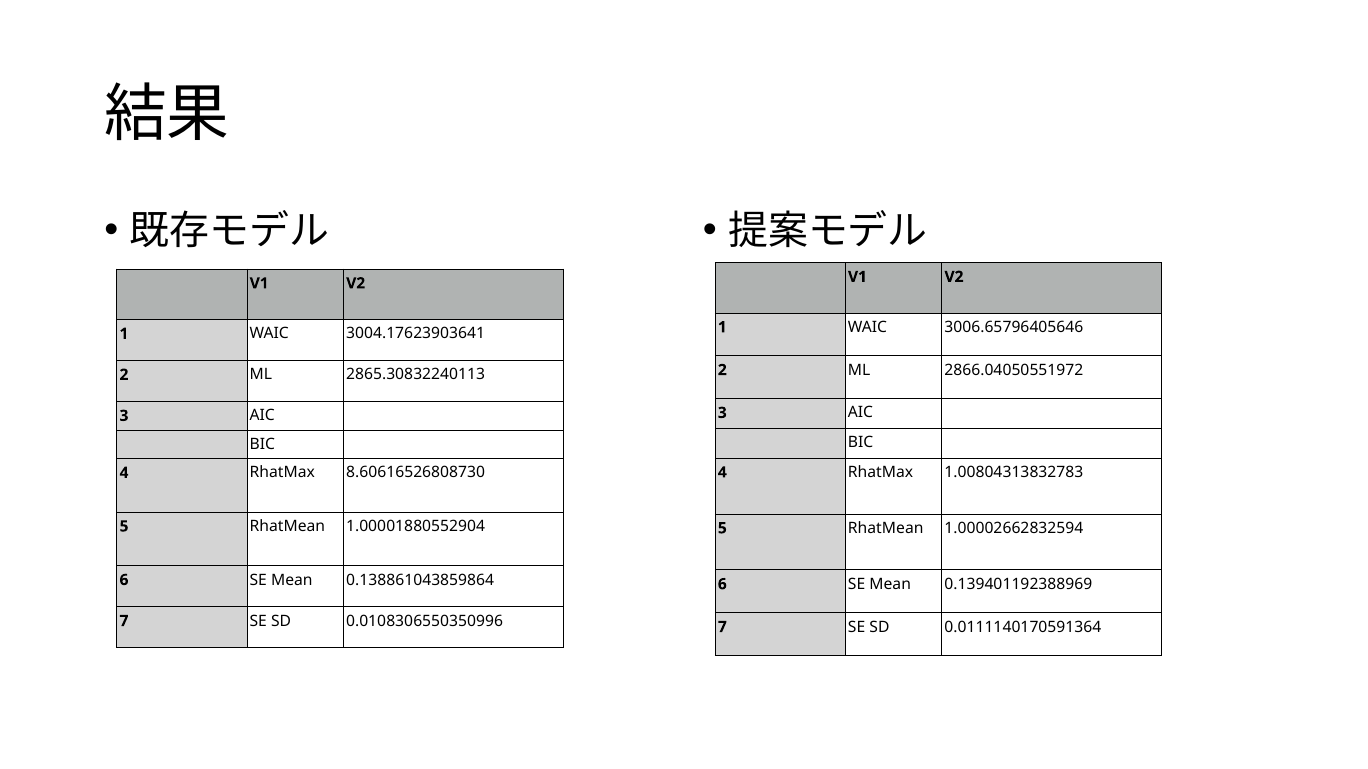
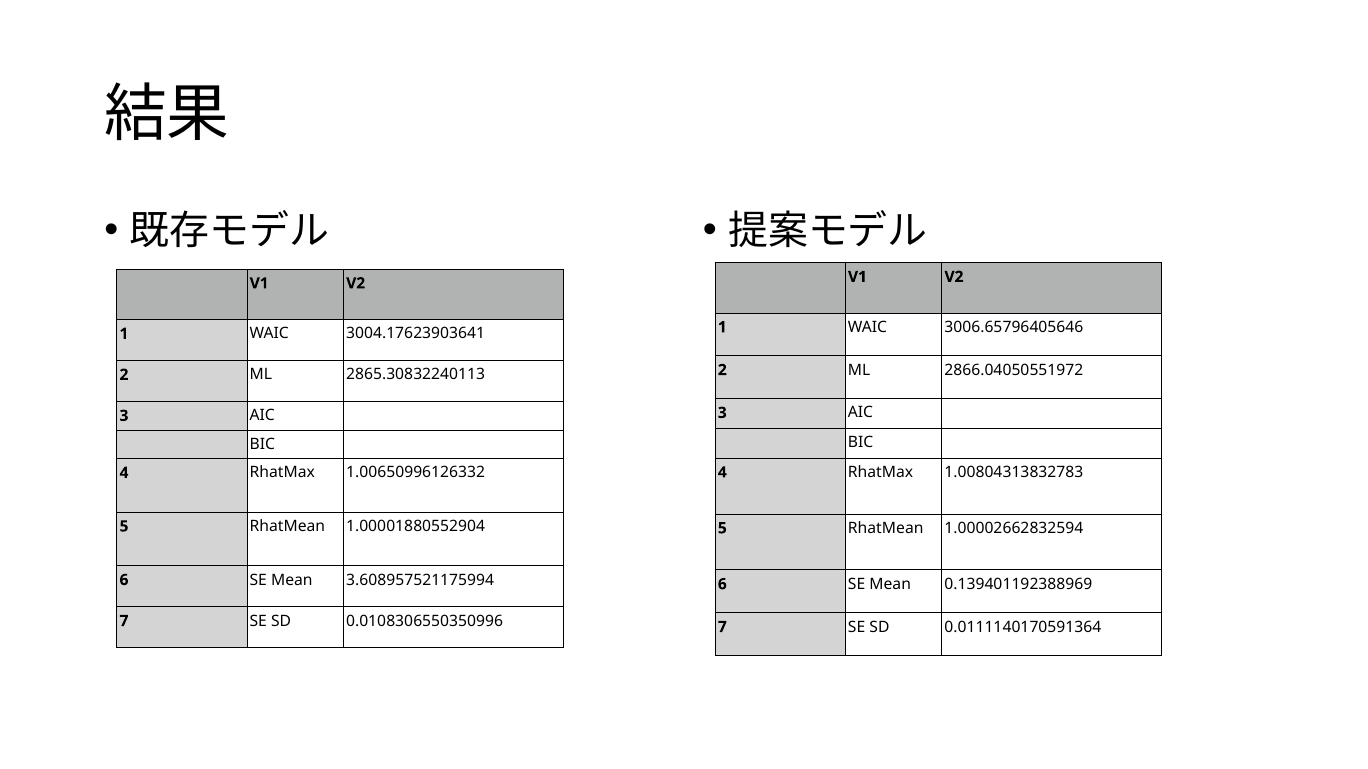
8.60616526808730: 8.60616526808730 -> 1.00650996126332
0.138861043859864: 0.138861043859864 -> 3.608957521175994
